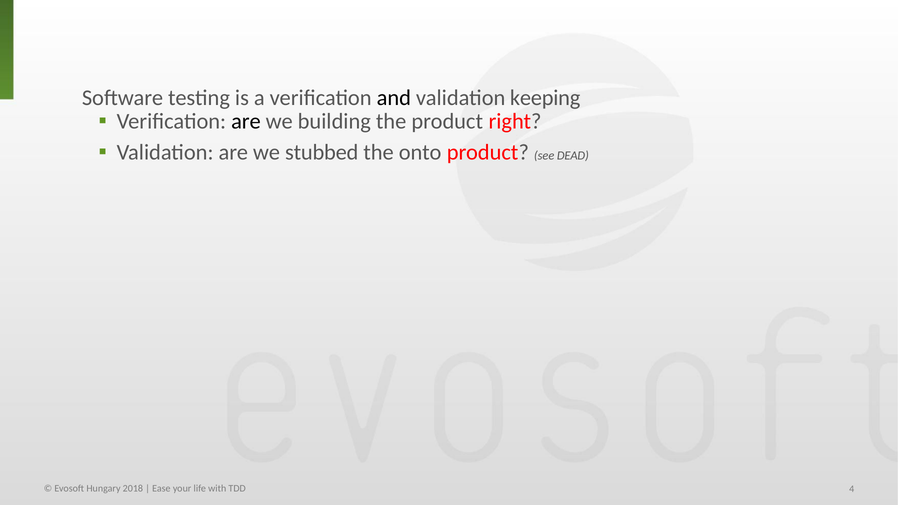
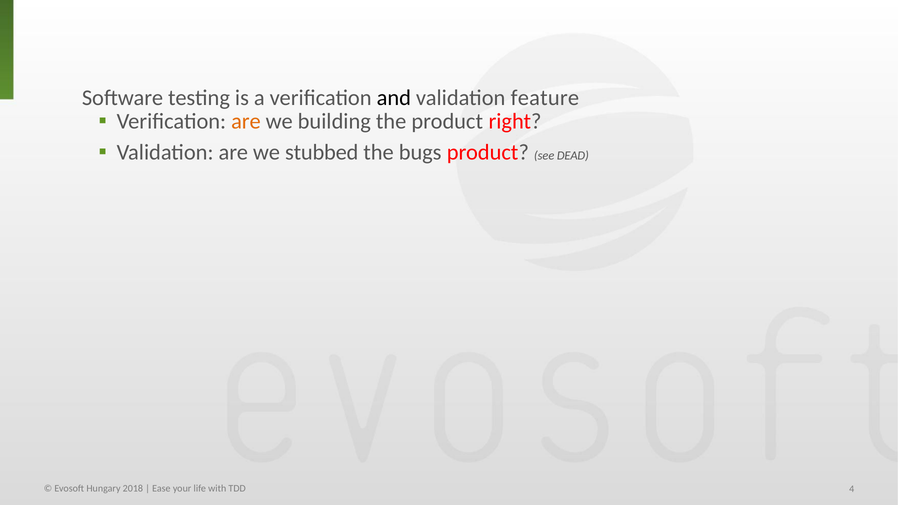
keeping: keeping -> feature
are at (246, 122) colour: black -> orange
onto: onto -> bugs
